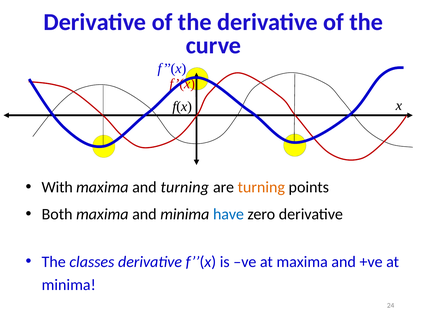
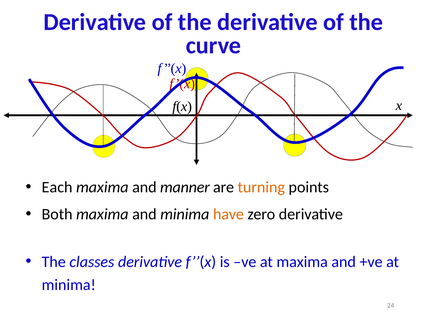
With: With -> Each
and turning: turning -> manner
have colour: blue -> orange
